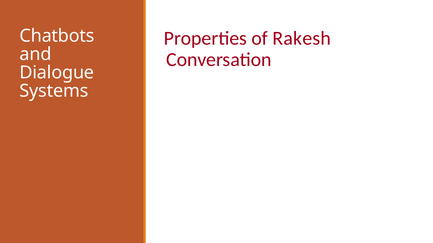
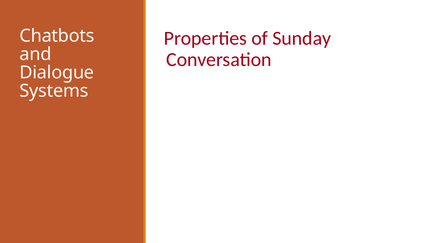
Rakesh: Rakesh -> Sunday
